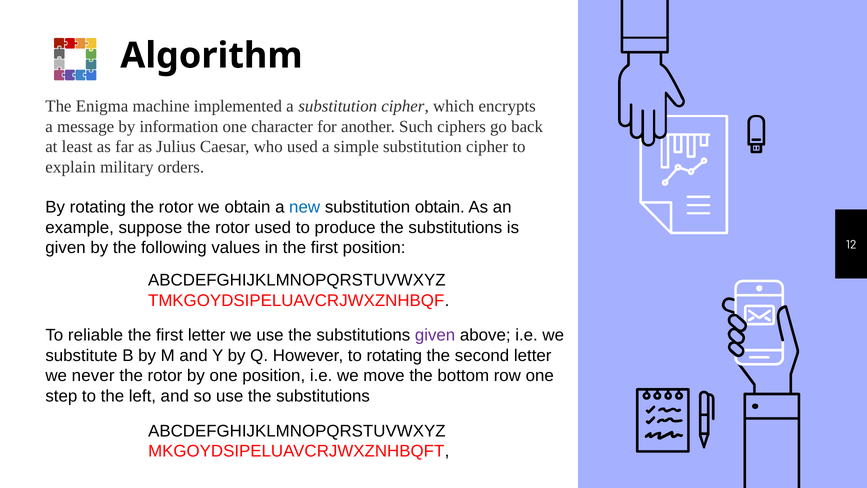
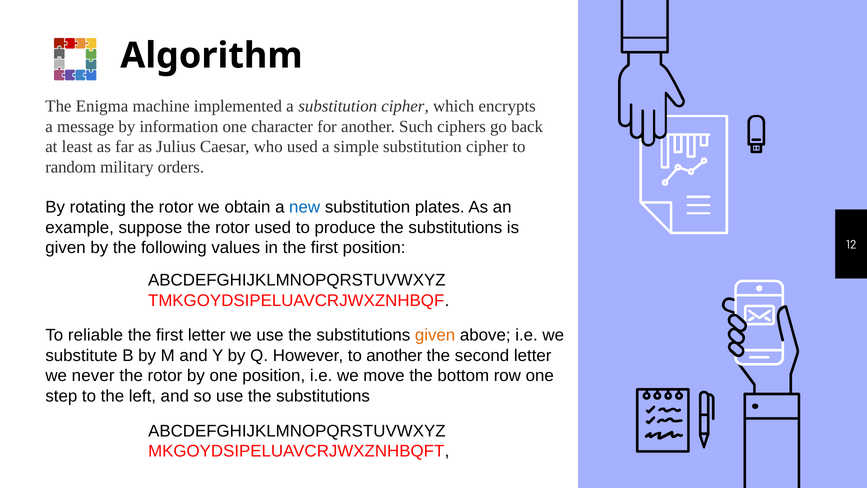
explain: explain -> random
substitution obtain: obtain -> plates
given at (435, 335) colour: purple -> orange
to rotating: rotating -> another
